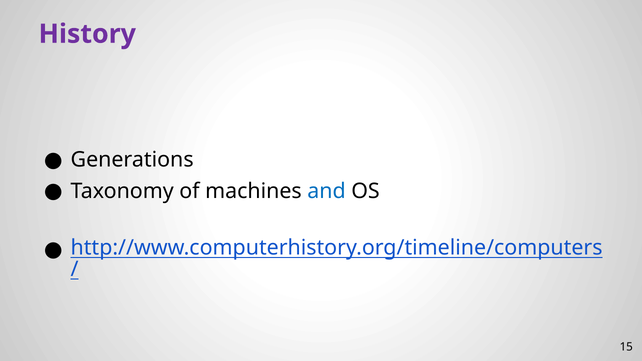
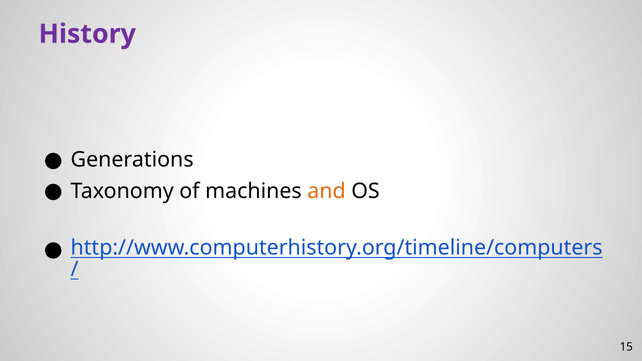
and colour: blue -> orange
